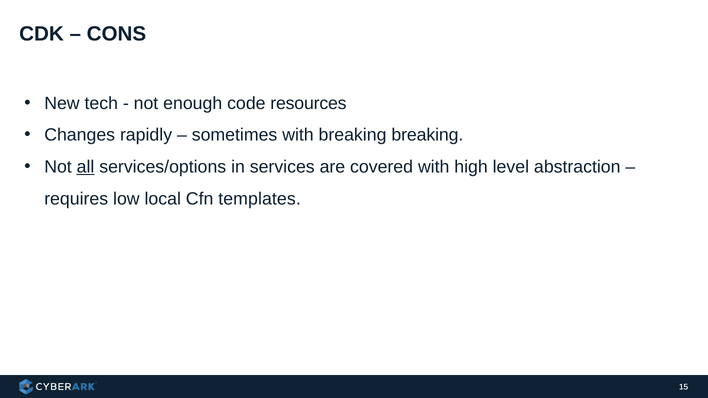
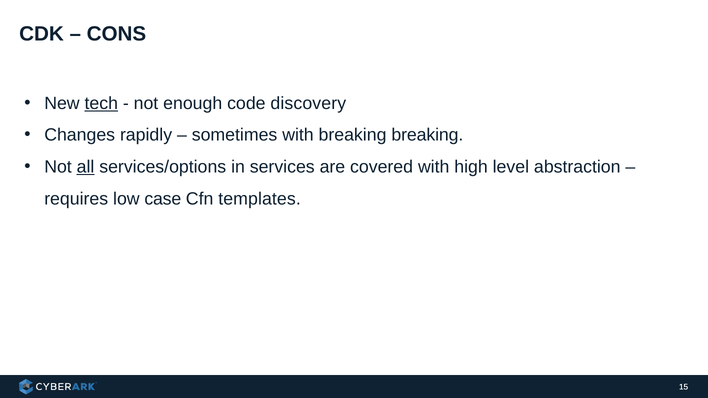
tech underline: none -> present
resources: resources -> discovery
local: local -> case
